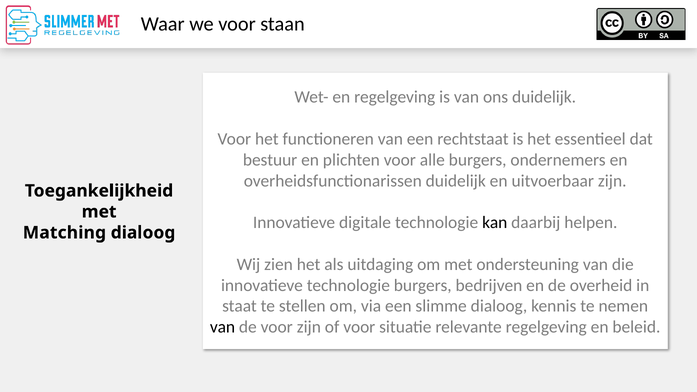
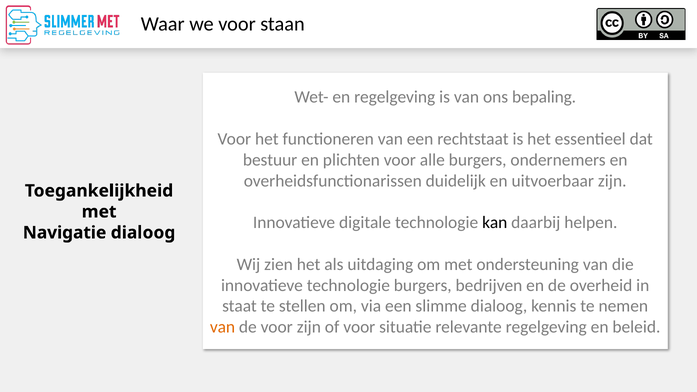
ons duidelijk: duidelijk -> bepaling
Matching: Matching -> Navigatie
van at (222, 327) colour: black -> orange
